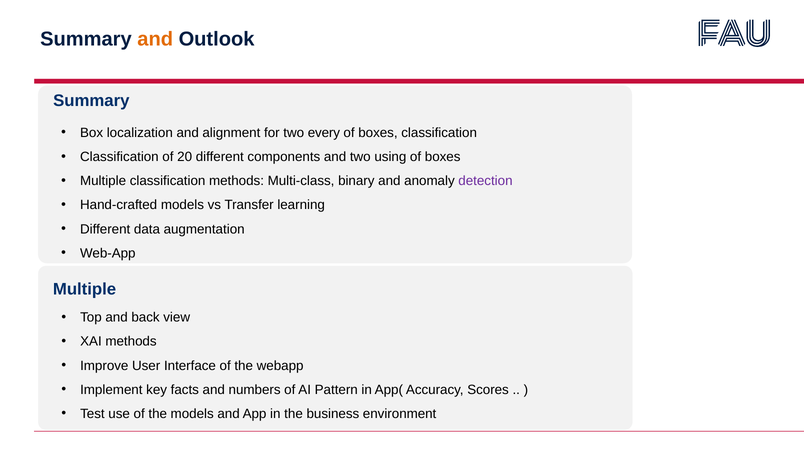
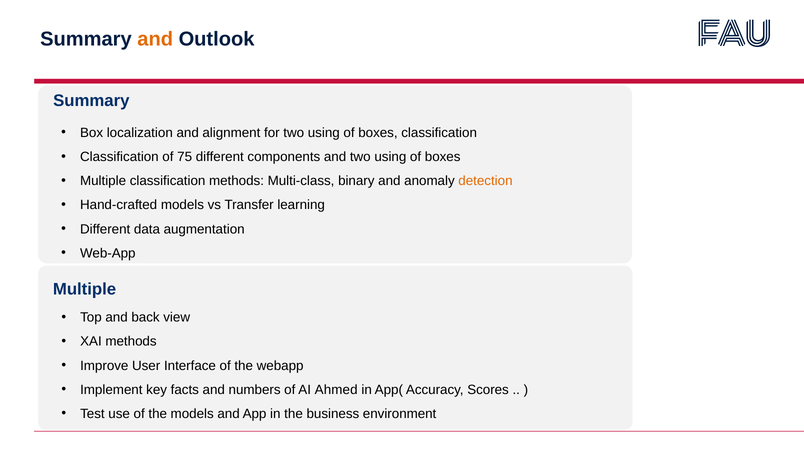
for two every: every -> using
20: 20 -> 75
detection colour: purple -> orange
Pattern: Pattern -> Ahmed
